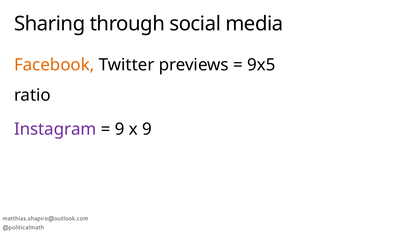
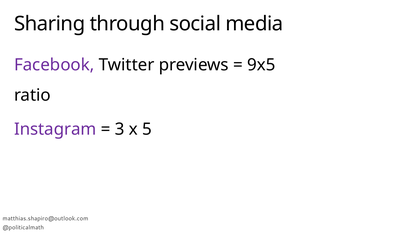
Facebook colour: orange -> purple
9 at (120, 129): 9 -> 3
x 9: 9 -> 5
